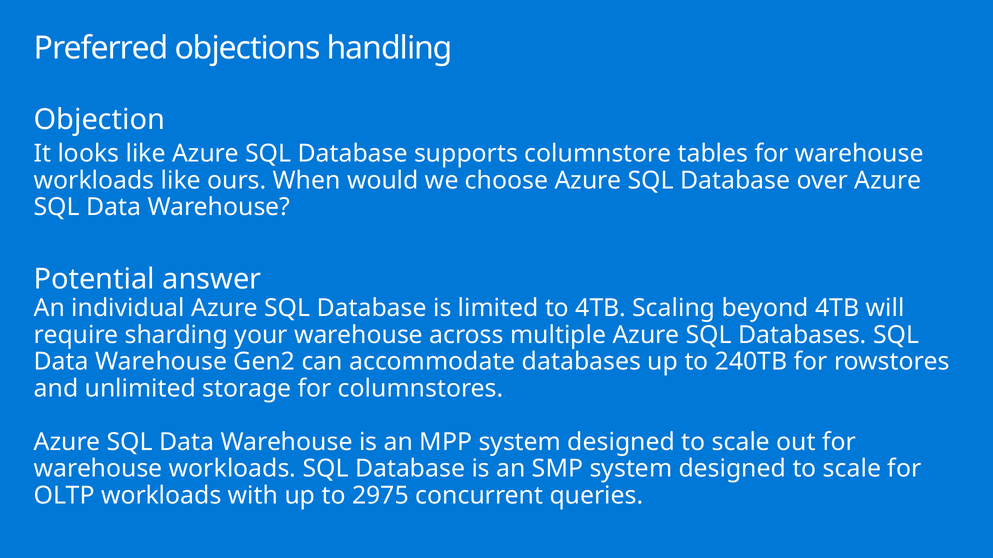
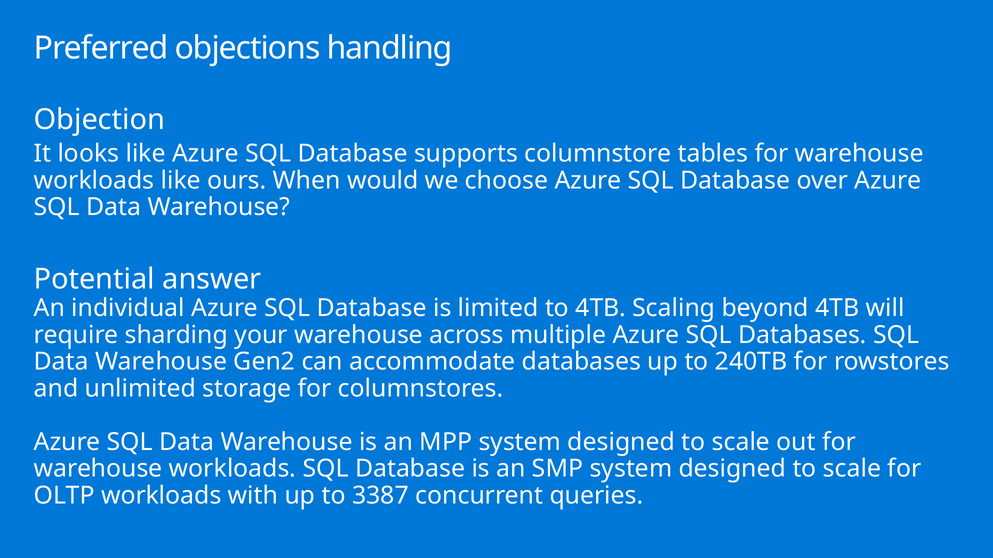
2975: 2975 -> 3387
